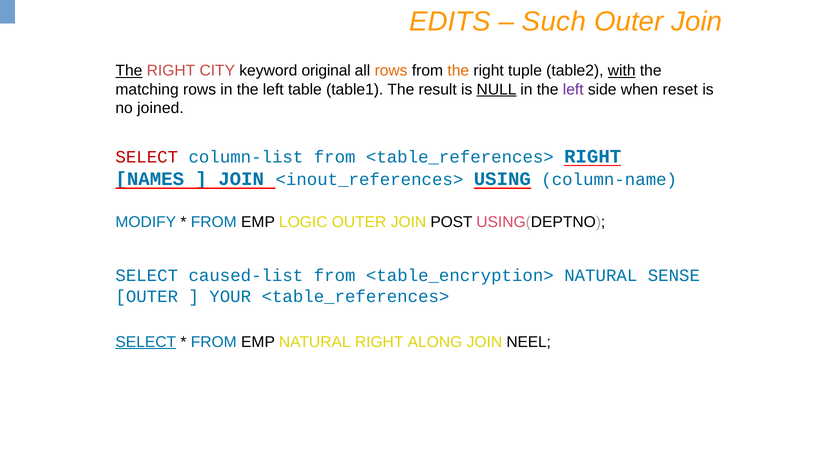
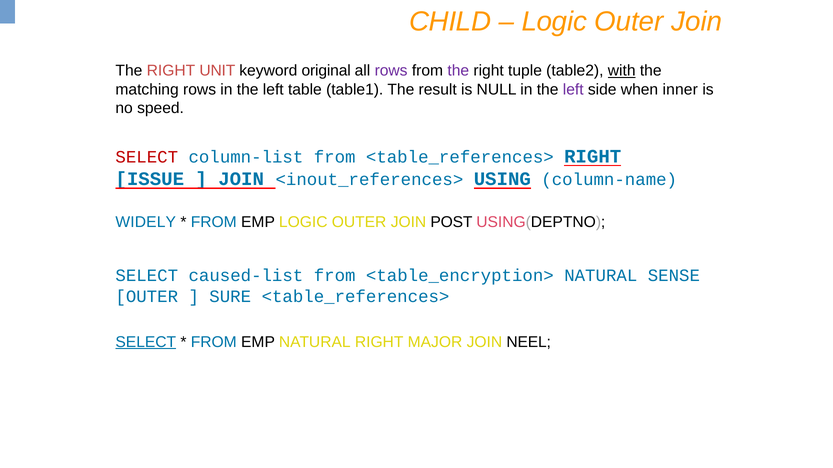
EDITS: EDITS -> CHILD
Such at (554, 22): Such -> Logic
The at (129, 71) underline: present -> none
CITY: CITY -> UNIT
rows at (391, 71) colour: orange -> purple
the at (458, 71) colour: orange -> purple
NULL underline: present -> none
reset: reset -> inner
joined: joined -> speed
NAMES: NAMES -> ISSUE
MODIFY: MODIFY -> WIDELY
YOUR: YOUR -> SURE
ALONG: ALONG -> MAJOR
